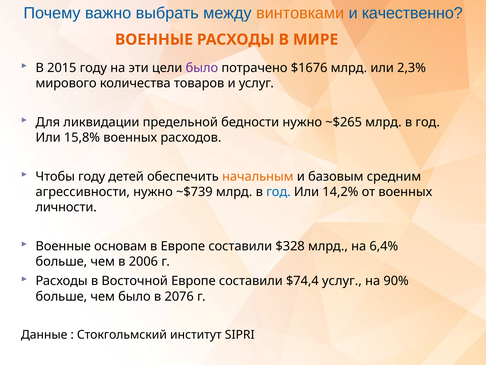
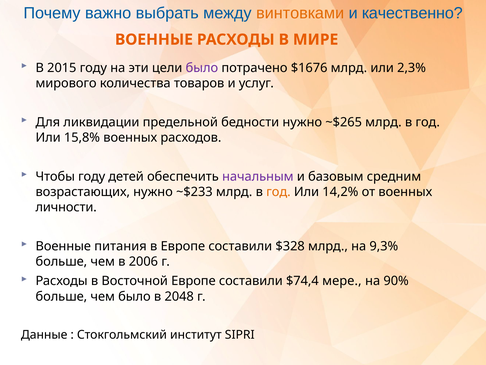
начальным colour: orange -> purple
агрессивности: агрессивности -> возрастающих
~$739: ~$739 -> ~$233
год at (278, 192) colour: blue -> orange
основам: основам -> питания
6,4%: 6,4% -> 9,3%
$74,4 услуг: услуг -> мере
2076: 2076 -> 2048
